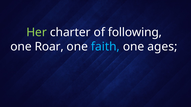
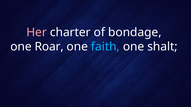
Her colour: light green -> pink
following: following -> bondage
ages: ages -> shalt
